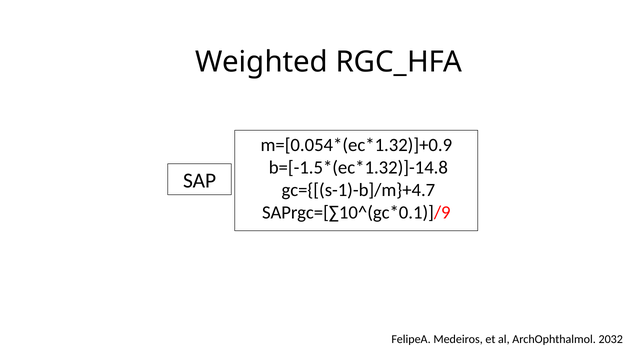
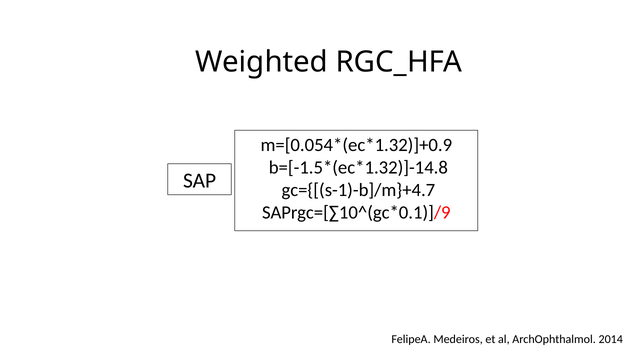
2032: 2032 -> 2014
